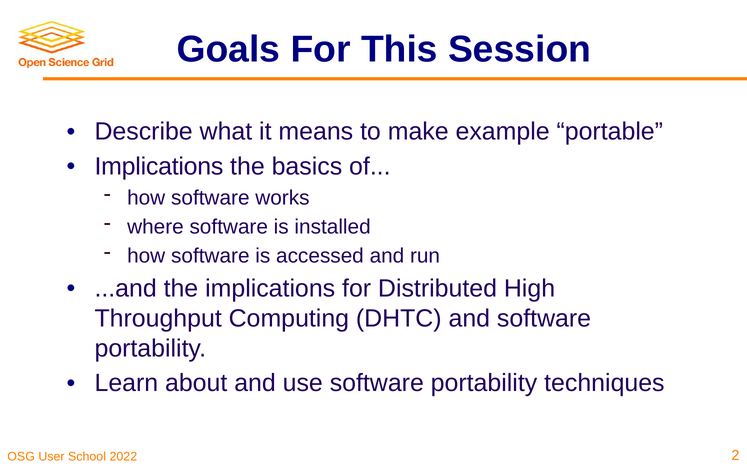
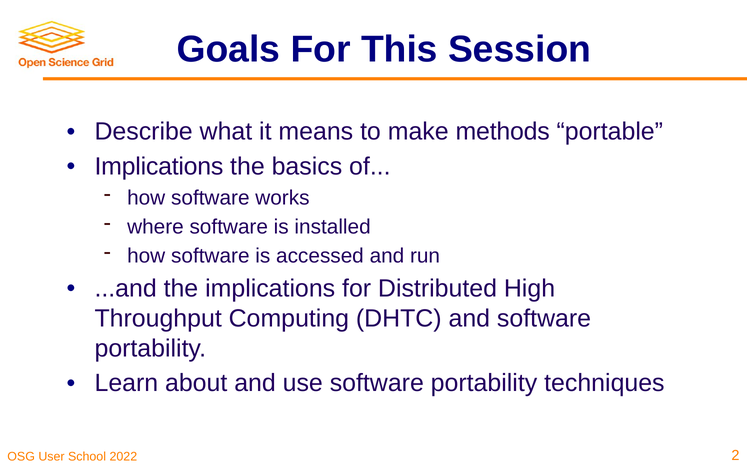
example: example -> methods
